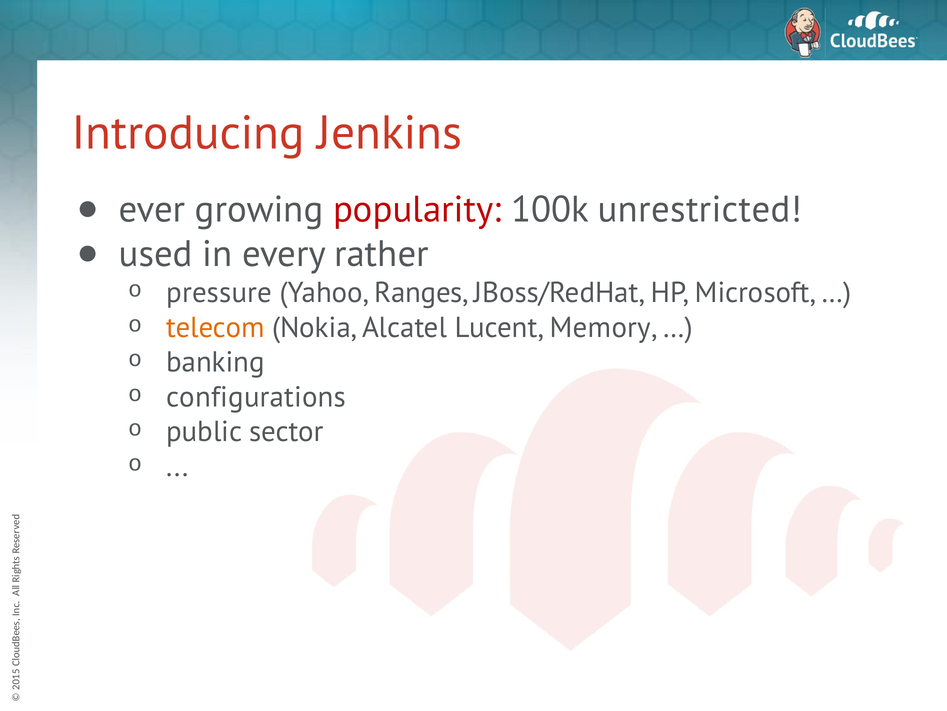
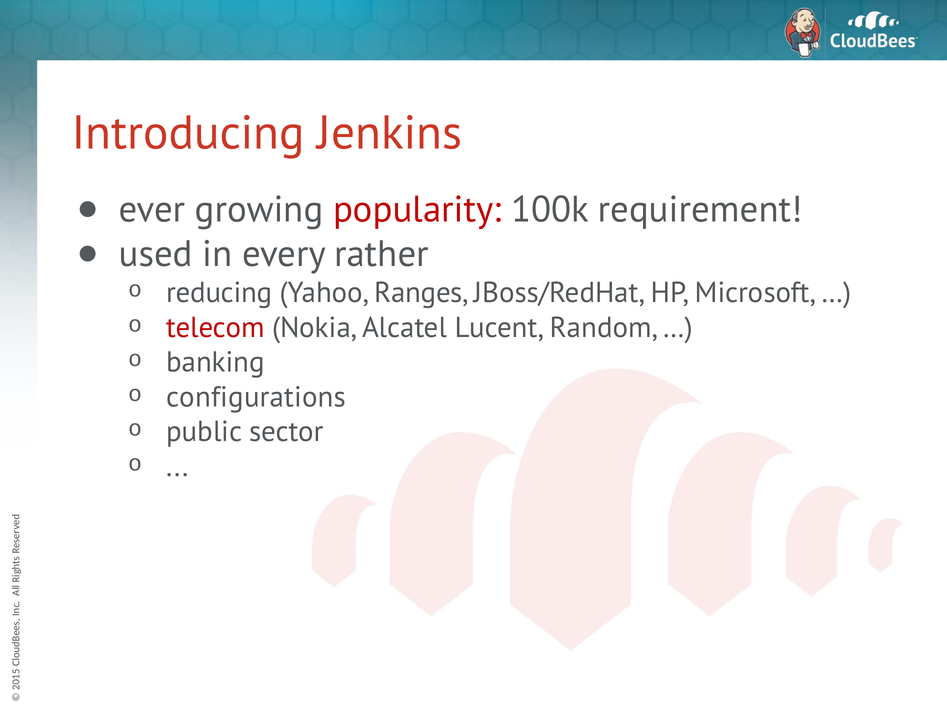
unrestricted: unrestricted -> requirement
pressure: pressure -> reducing
telecom colour: orange -> red
Memory: Memory -> Random
